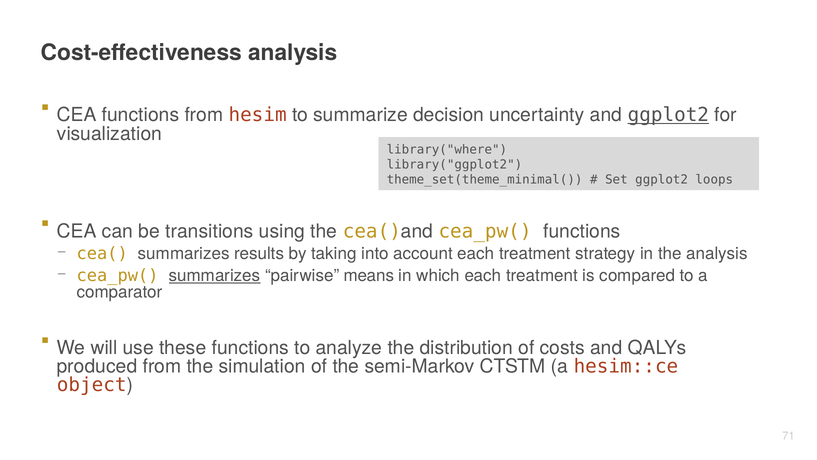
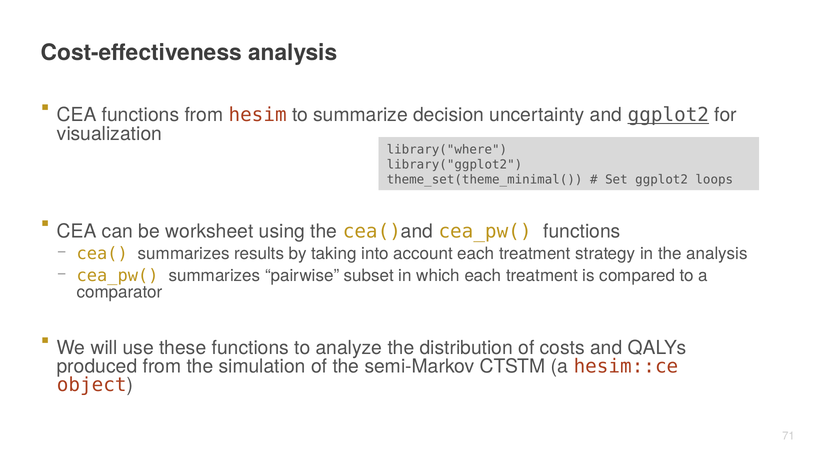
transitions: transitions -> worksheet
summarizes at (215, 275) underline: present -> none
means: means -> subset
